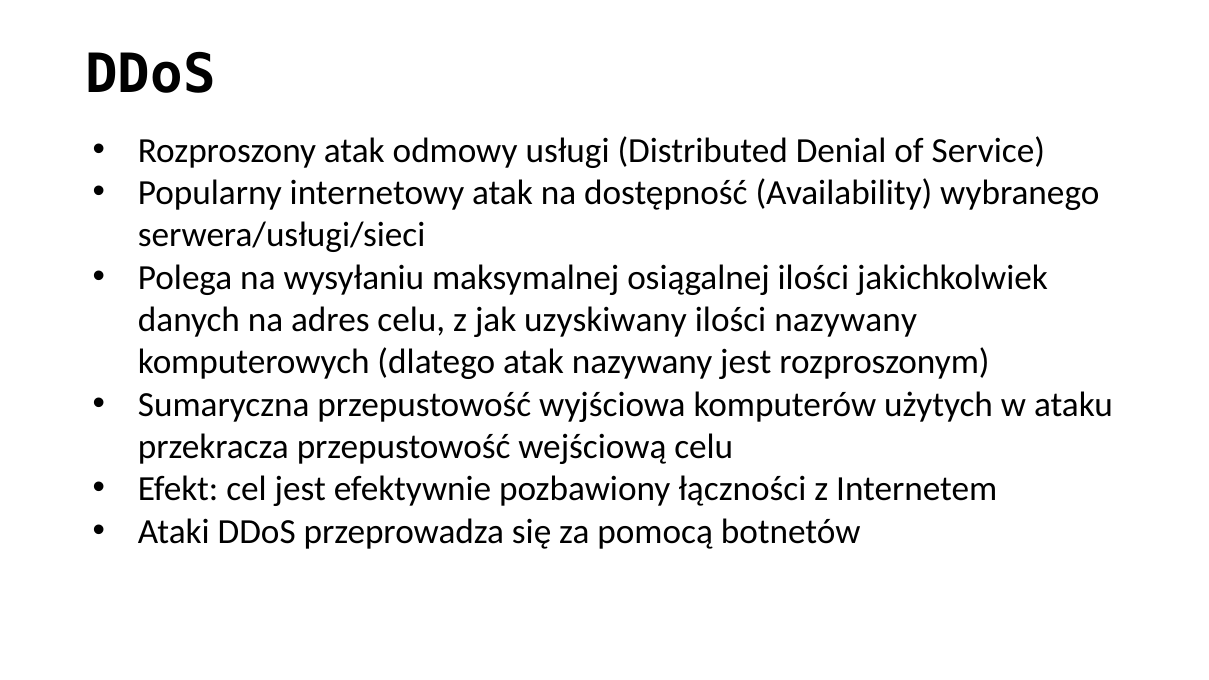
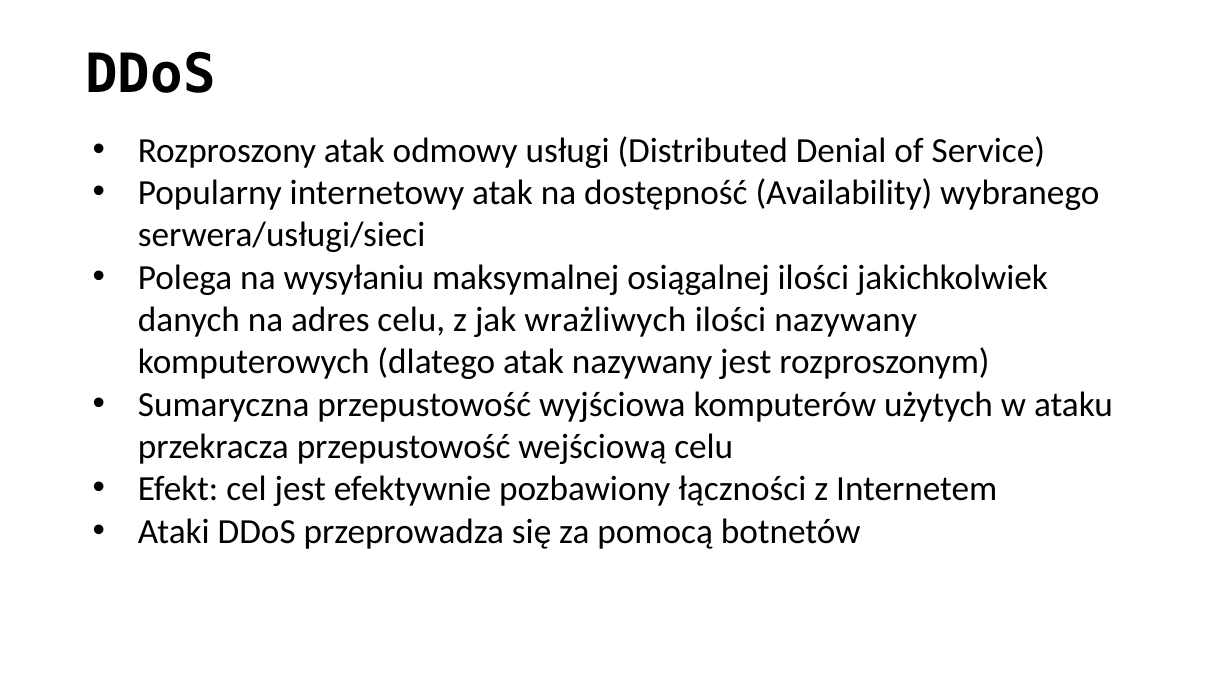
uzyskiwany: uzyskiwany -> wrażliwych
